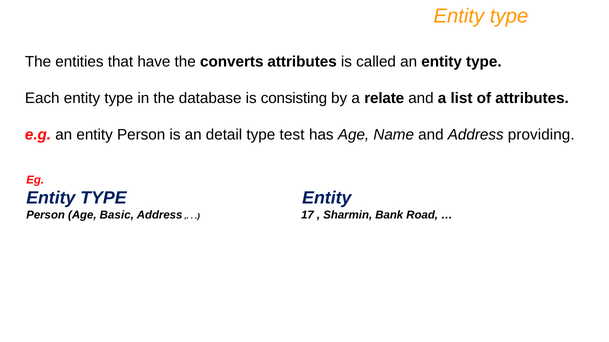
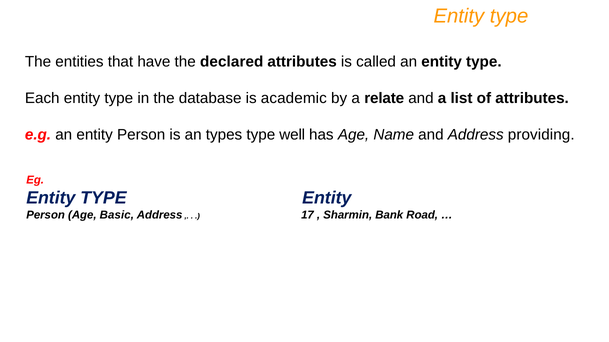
converts: converts -> declared
consisting: consisting -> academic
detail: detail -> types
test: test -> well
